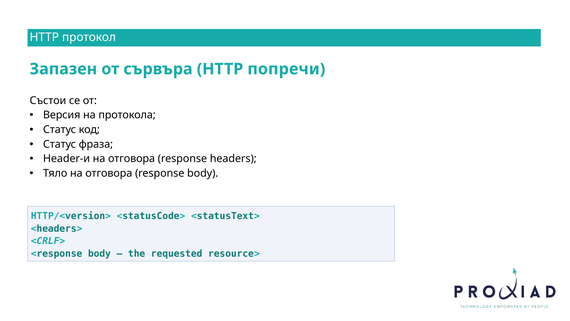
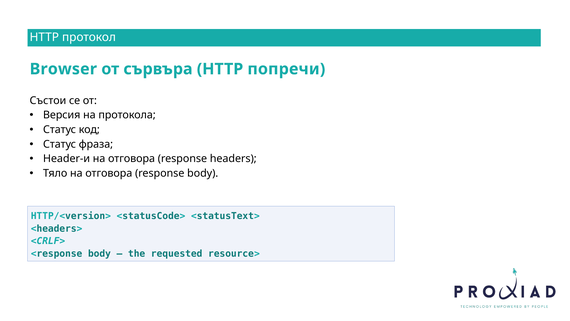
Запазен: Запазен -> Browser
